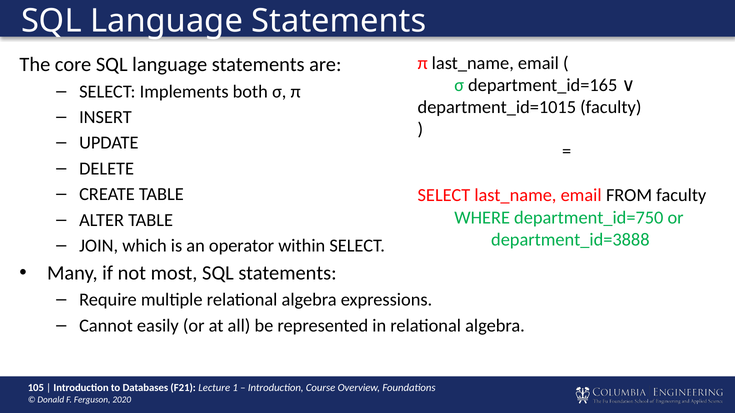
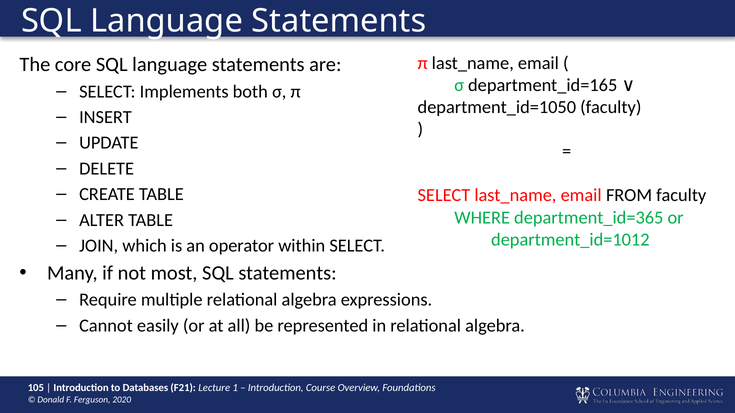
department_id=1015: department_id=1015 -> department_id=1050
department_id=750: department_id=750 -> department_id=365
department_id=3888: department_id=3888 -> department_id=1012
